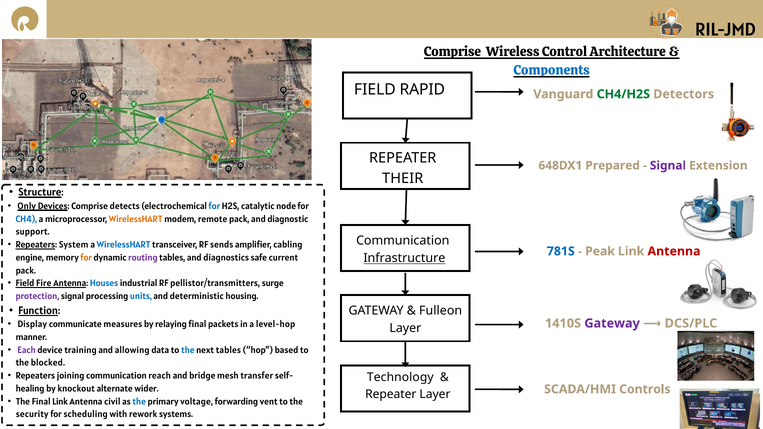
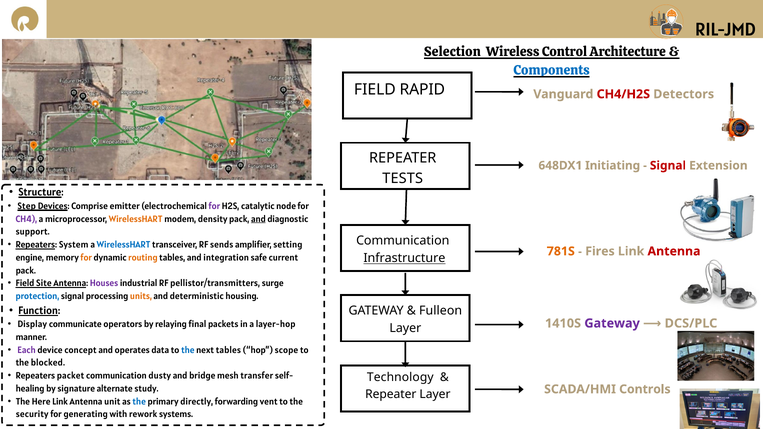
Comprise at (452, 52): Comprise -> Selection
CH4/H2S colour: green -> red
Prepared: Prepared -> Initiating
Signal at (668, 166) colour: purple -> red
THEIR: THEIR -> TESTS
Only: Only -> Step
detects: detects -> emitter
for at (214, 206) colour: blue -> purple
CH4 colour: blue -> purple
remote: remote -> density
and at (258, 219) underline: none -> present
cabling: cabling -> setting
781S colour: blue -> orange
Peak: Peak -> Fires
routing colour: purple -> orange
diagnostics: diagnostics -> integration
Fire: Fire -> Site
Houses colour: blue -> purple
protection colour: purple -> blue
units colour: blue -> orange
measures: measures -> operators
level-hop: level-hop -> layer-hop
training: training -> concept
allowing: allowing -> operates
based: based -> scope
joining: joining -> packet
reach: reach -> dusty
knockout: knockout -> signature
wider: wider -> study
The Final: Final -> Here
civil: civil -> unit
voltage: voltage -> directly
scheduling: scheduling -> generating
